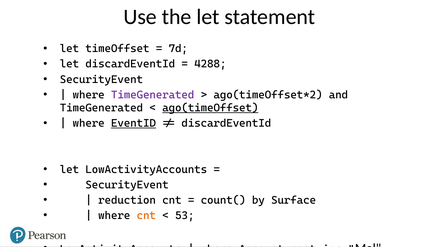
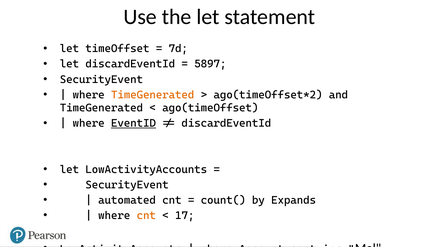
4288: 4288 -> 5897
TimeGenerated at (153, 95) colour: purple -> orange
ago(timeOffset underline: present -> none
reduction: reduction -> automated
Surface: Surface -> Expands
53: 53 -> 17
